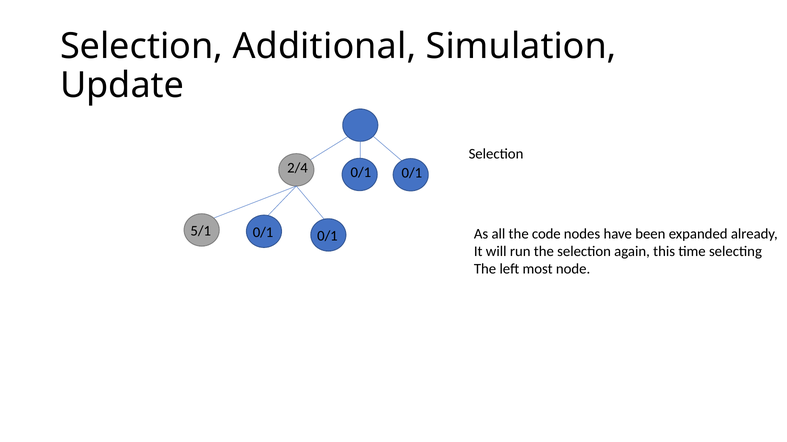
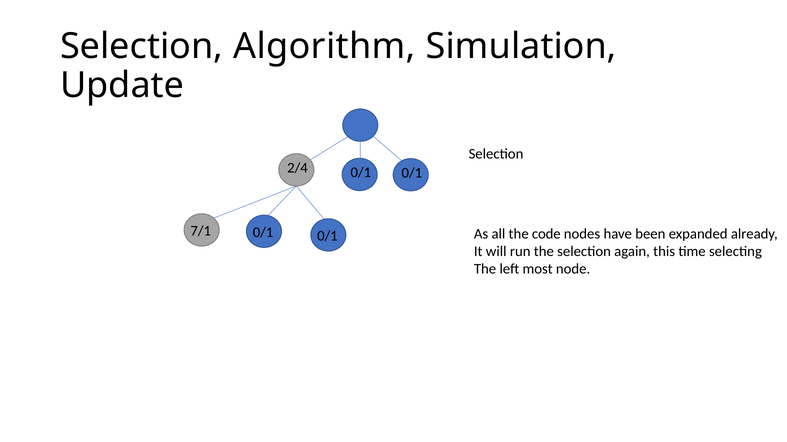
Additional: Additional -> Algorithm
5/1: 5/1 -> 7/1
